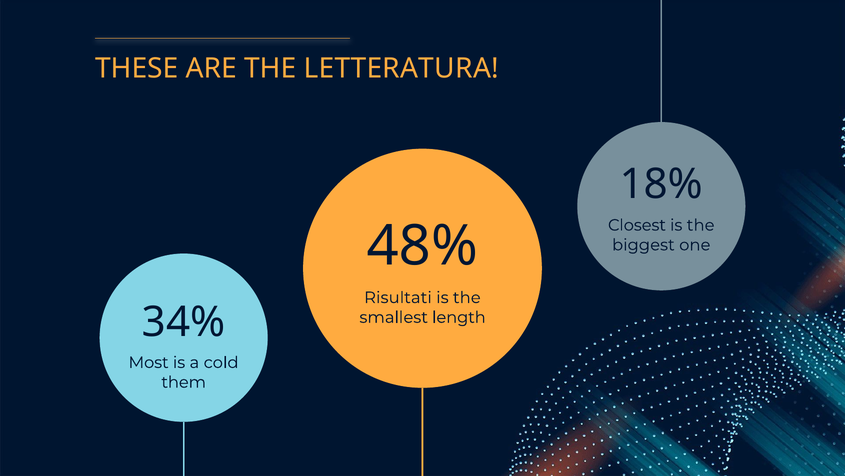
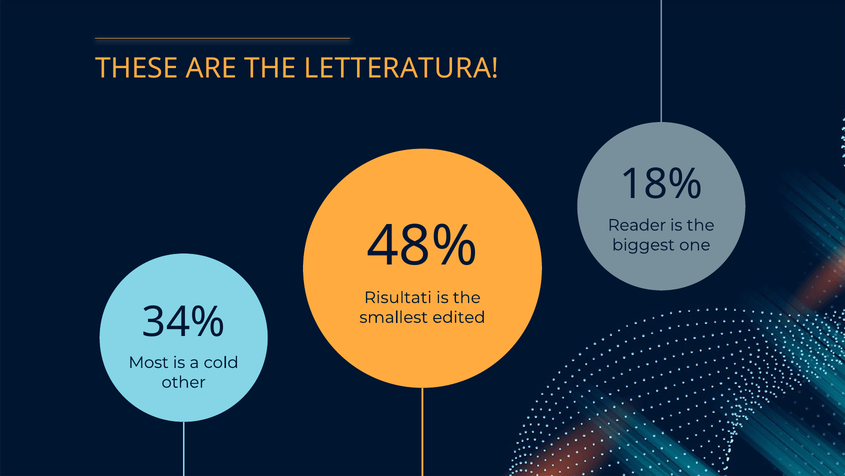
Closest: Closest -> Reader
length: length -> edited
them: them -> other
